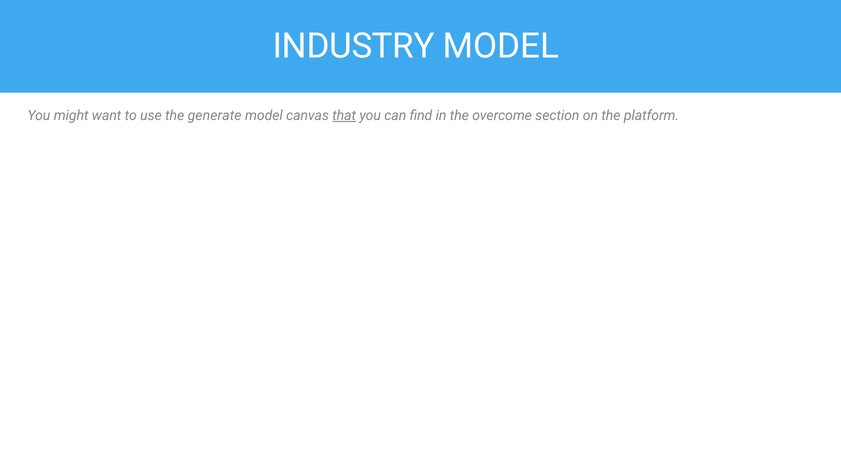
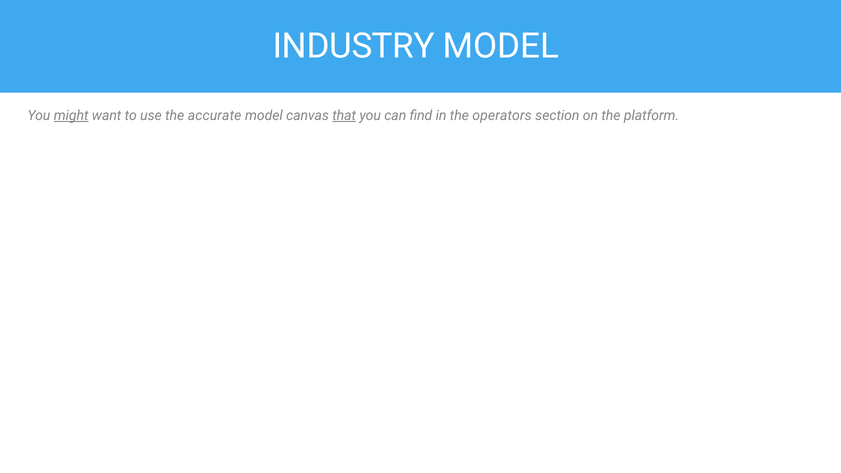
might underline: none -> present
generate: generate -> accurate
overcome: overcome -> operators
